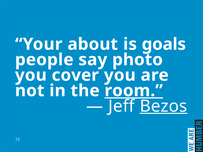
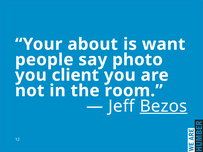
goals: goals -> want
cover: cover -> client
room underline: present -> none
